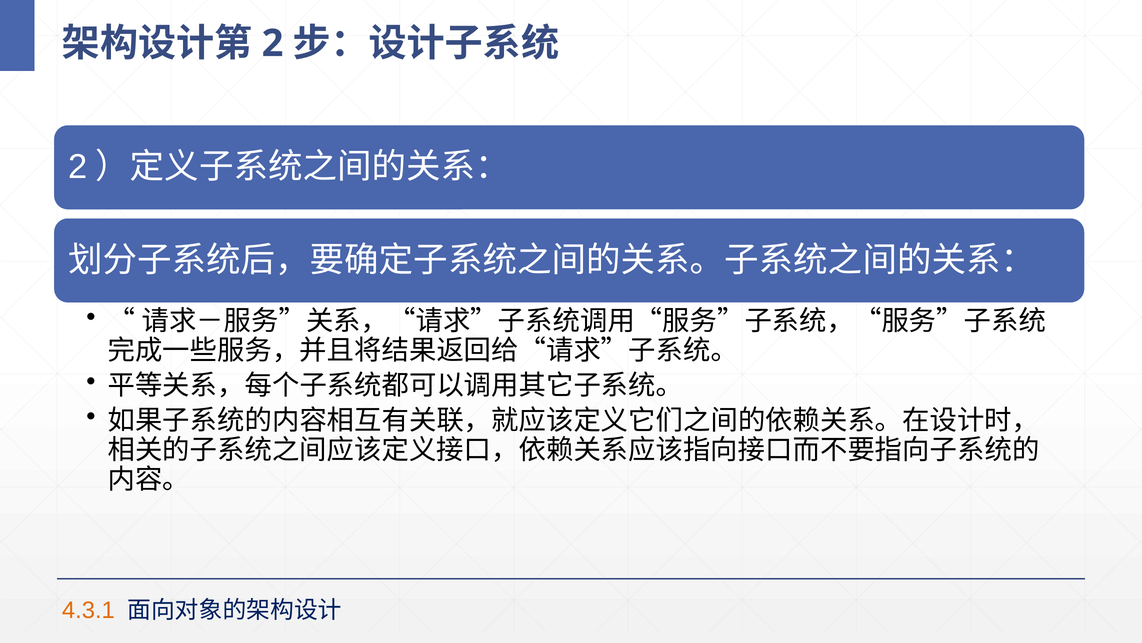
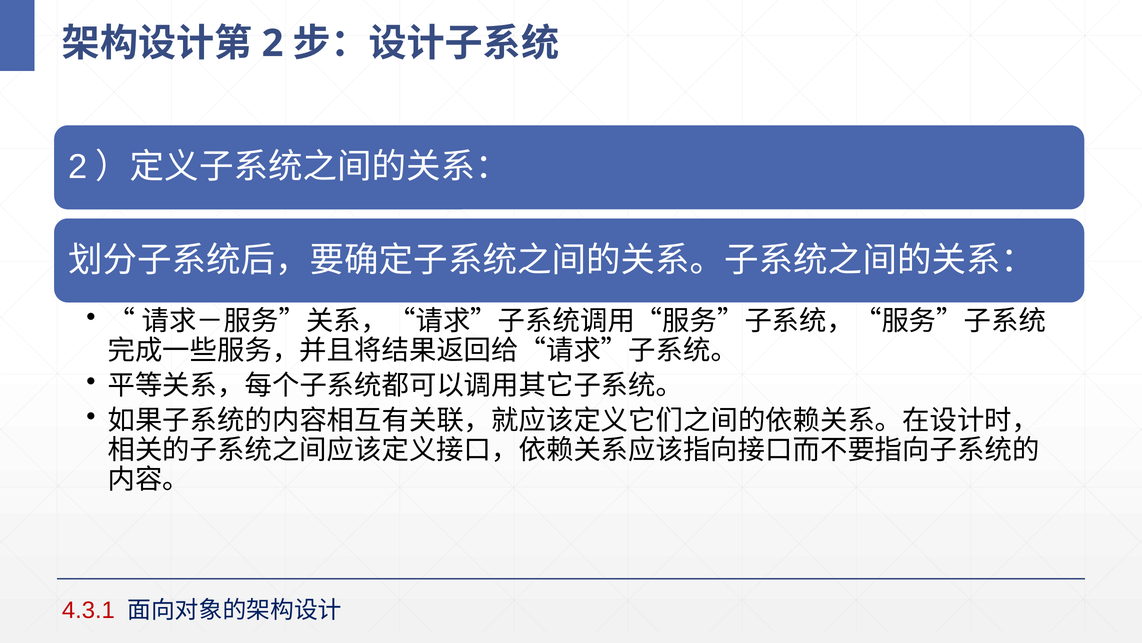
4.3.1 colour: orange -> red
